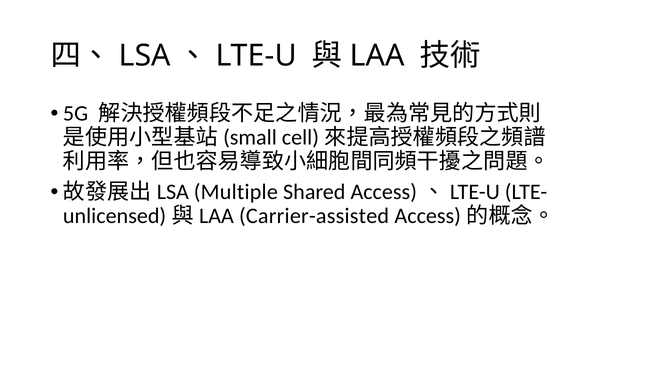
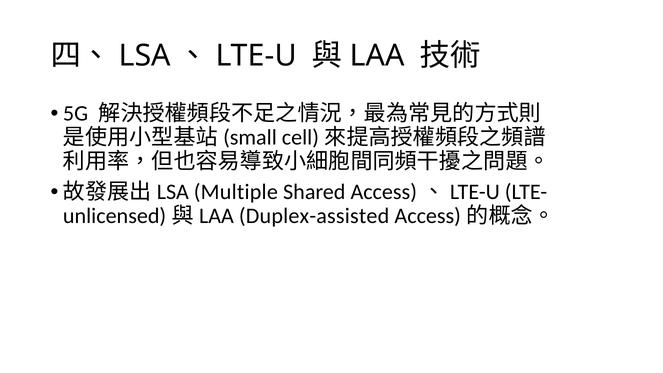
Carrier-assisted: Carrier-assisted -> Duplex-assisted
